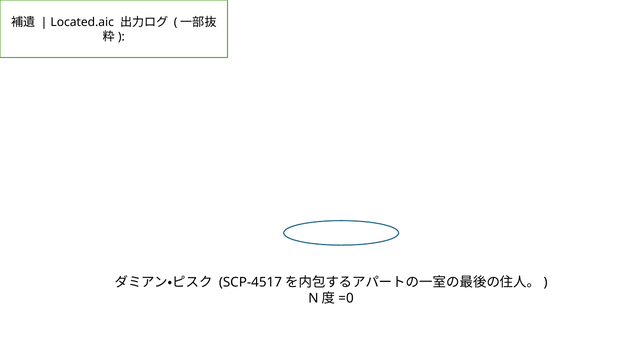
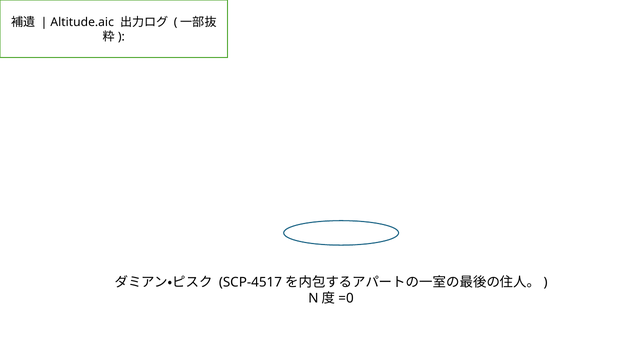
Located.aic: Located.aic -> Altitude.aic
